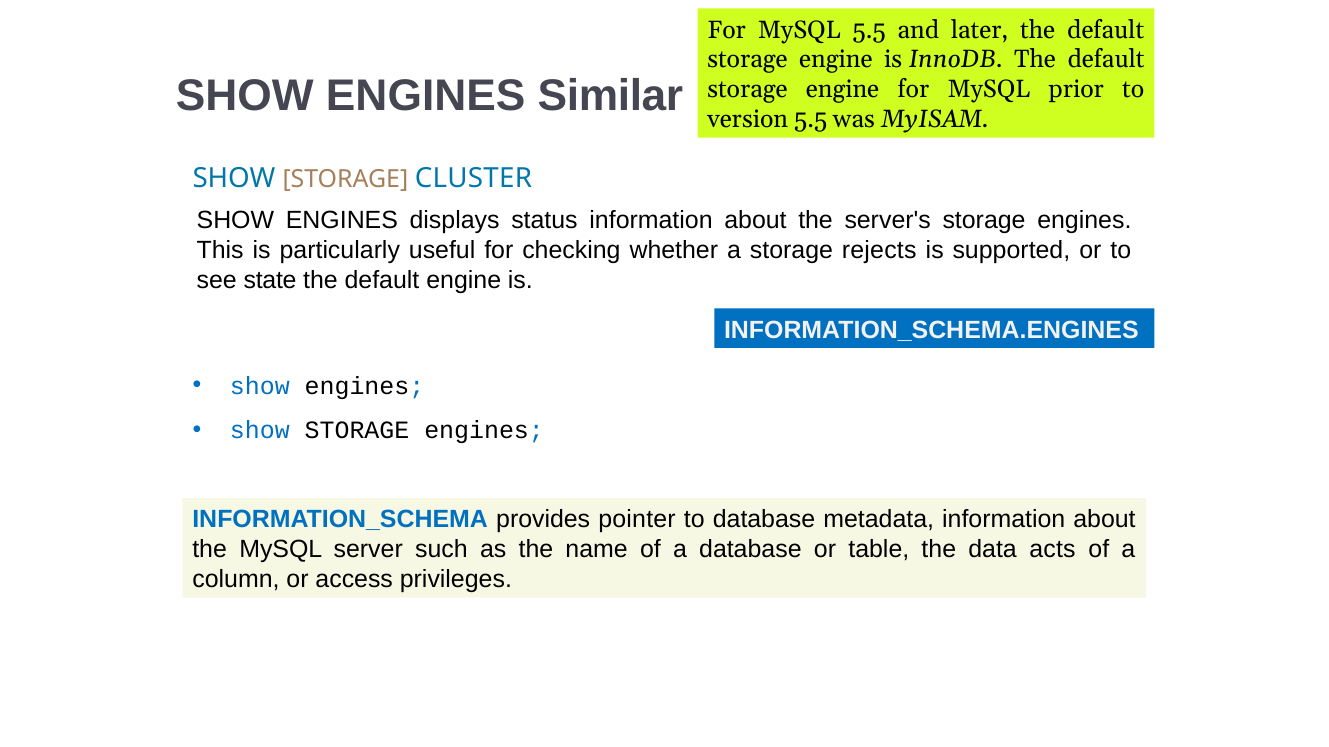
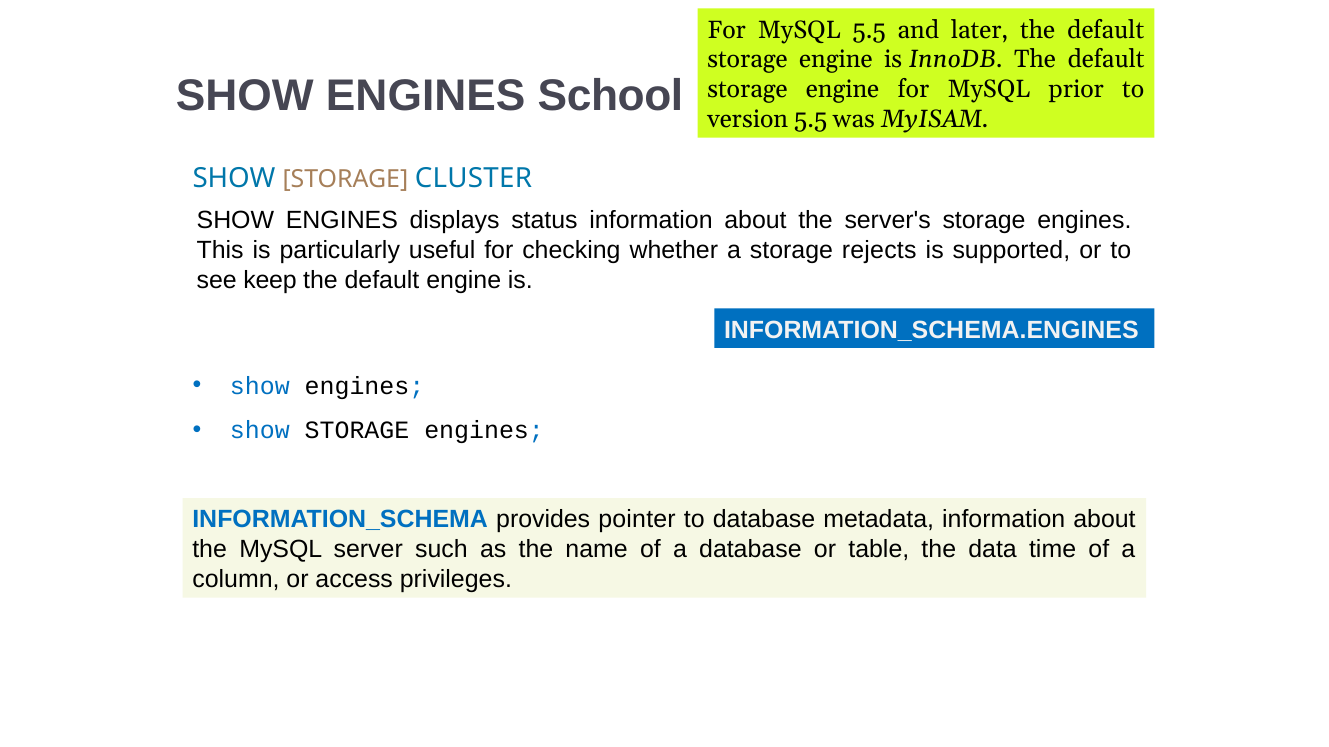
Similar: Similar -> School
state: state -> keep
acts: acts -> time
